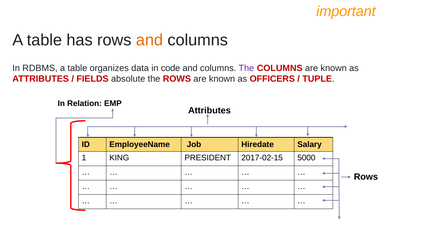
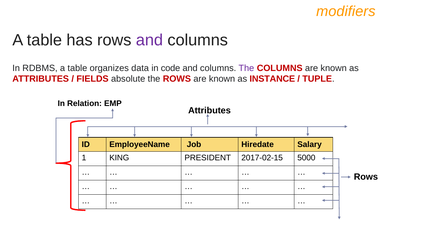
important: important -> modifiers
and at (149, 40) colour: orange -> purple
OFFICERS: OFFICERS -> INSTANCE
